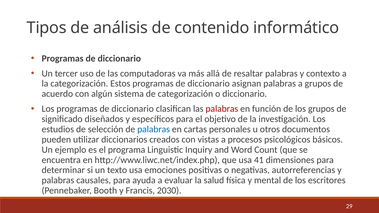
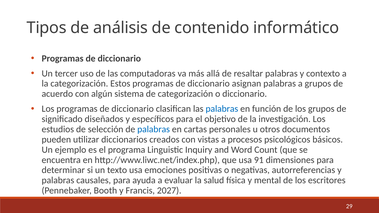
palabras at (222, 109) colour: red -> blue
41: 41 -> 91
2030: 2030 -> 2027
